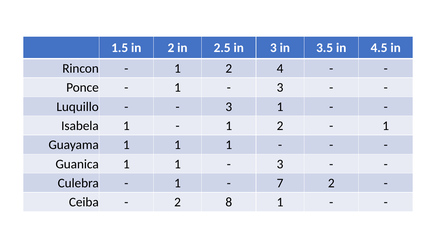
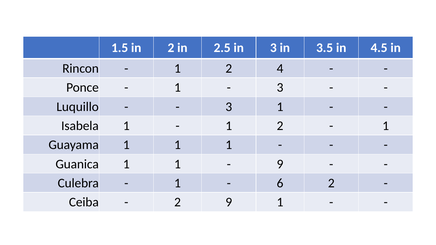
3 at (280, 164): 3 -> 9
7: 7 -> 6
2 8: 8 -> 9
